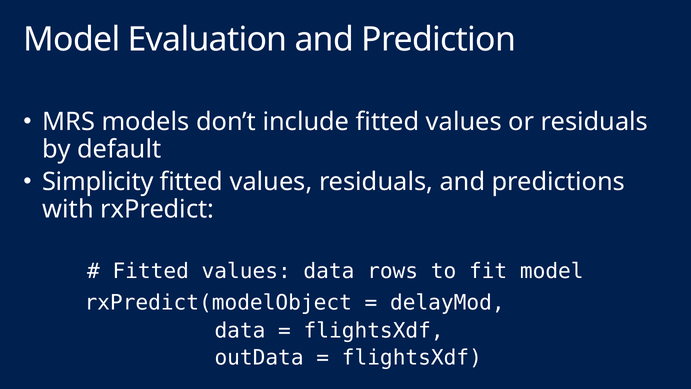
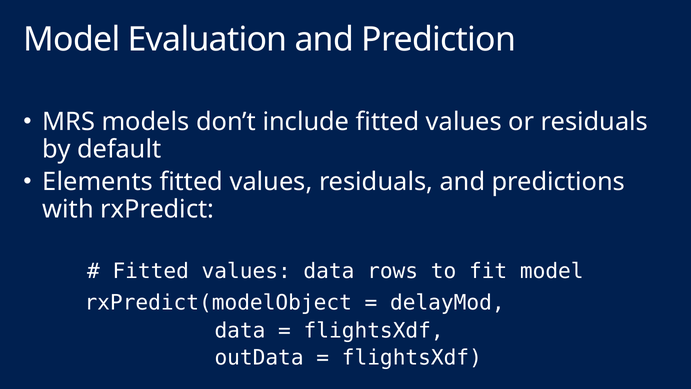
Simplicity: Simplicity -> Elements
